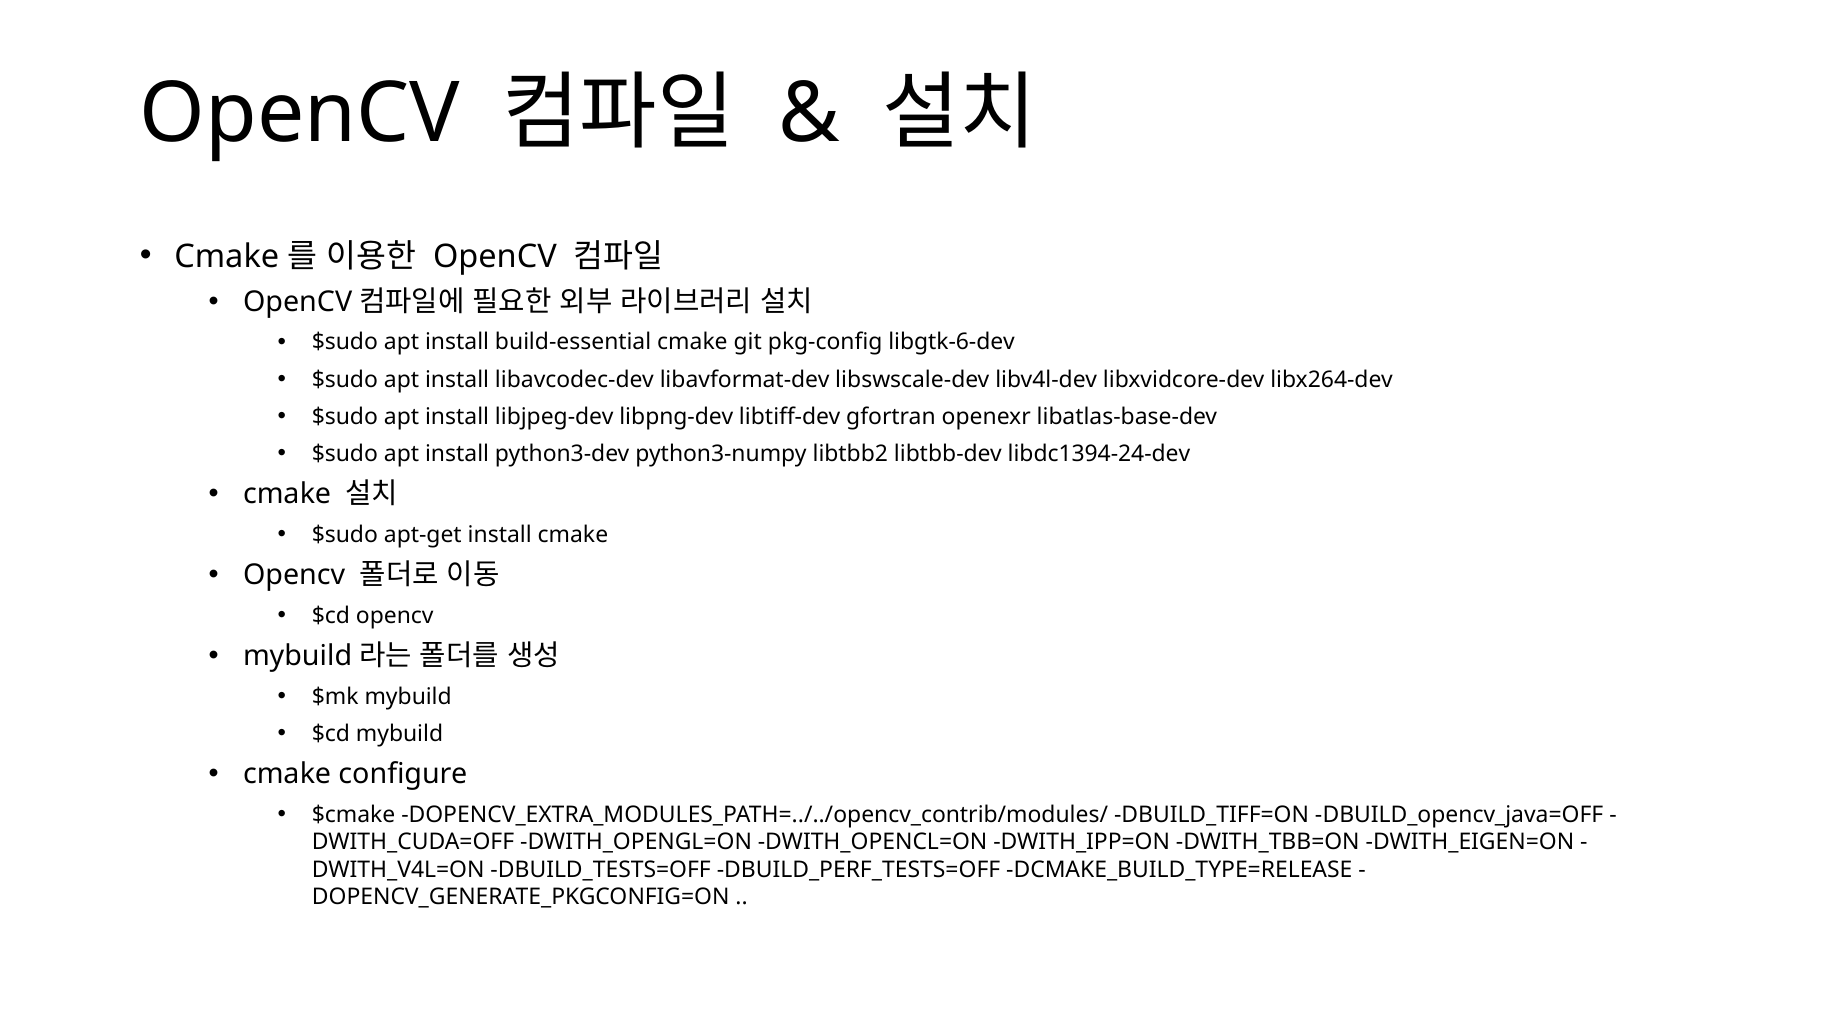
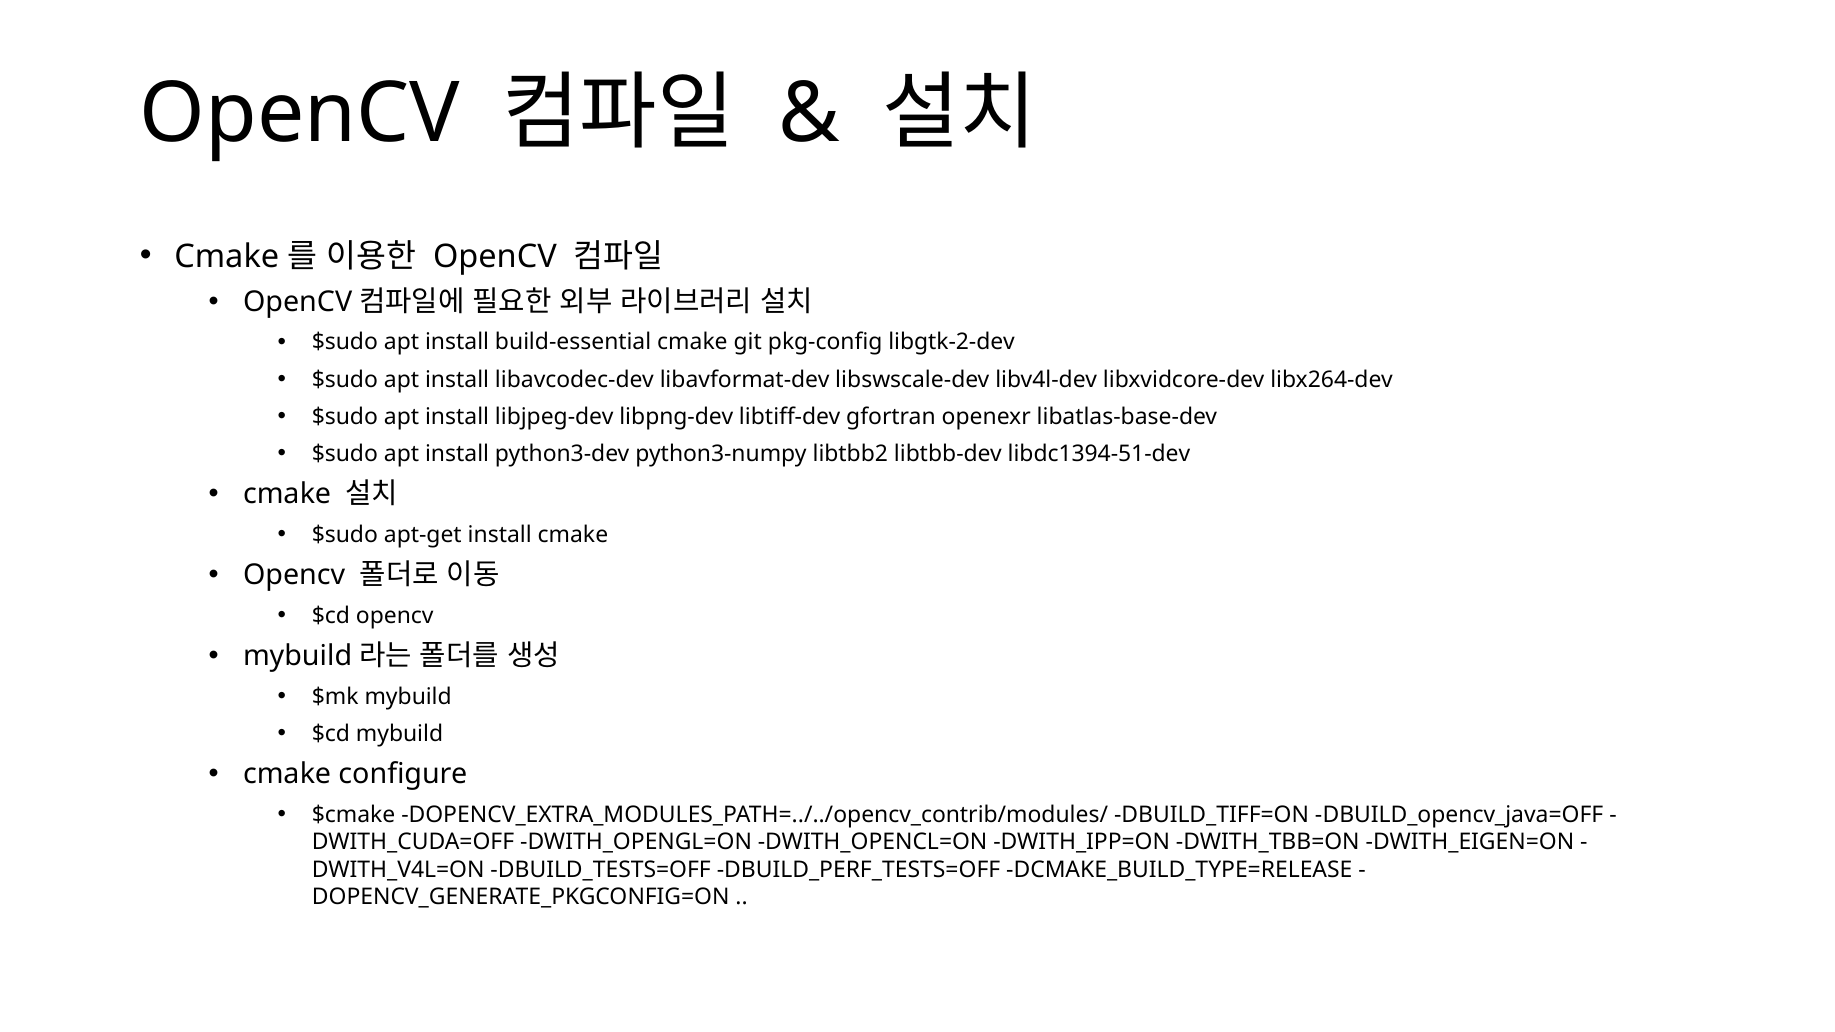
libgtk-6-dev: libgtk-6-dev -> libgtk-2-dev
libdc1394-24-dev: libdc1394-24-dev -> libdc1394-51-dev
